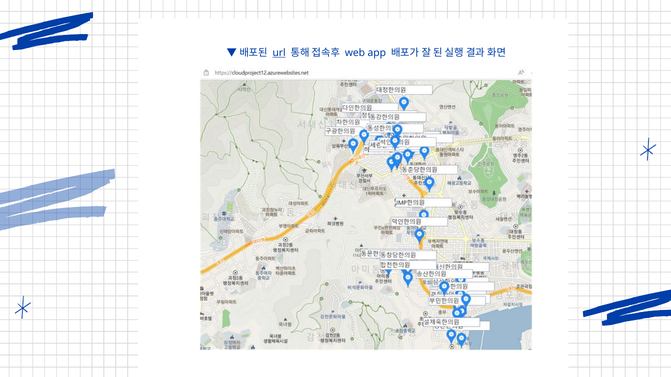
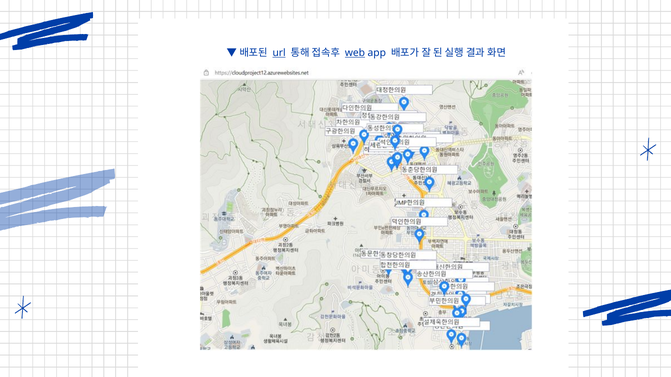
web underline: none -> present
